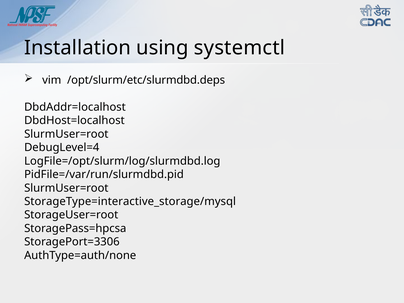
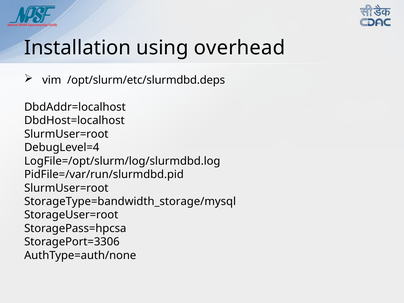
systemctl: systemctl -> overhead
StorageType=interactive_storage/mysql: StorageType=interactive_storage/mysql -> StorageType=bandwidth_storage/mysql
